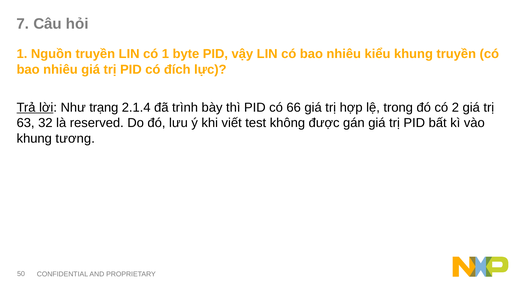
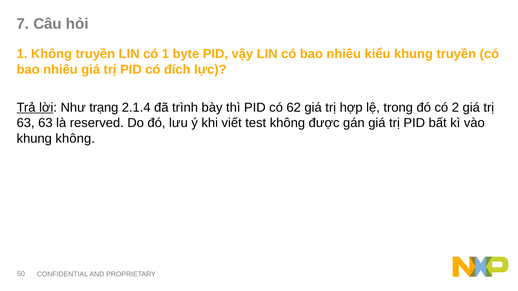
1 Nguồn: Nguồn -> Không
66: 66 -> 62
63 32: 32 -> 63
khung tương: tương -> không
